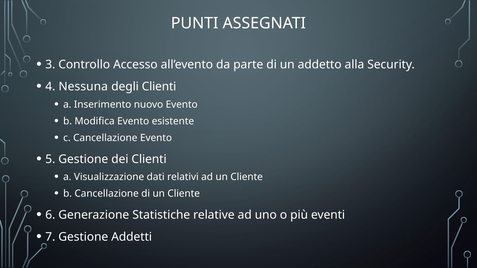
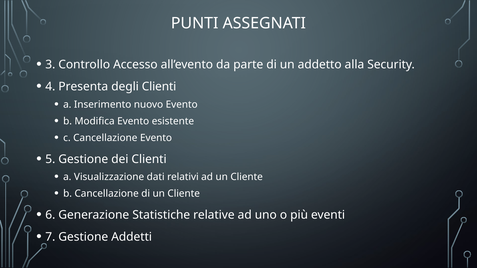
Nessuna: Nessuna -> Presenta
